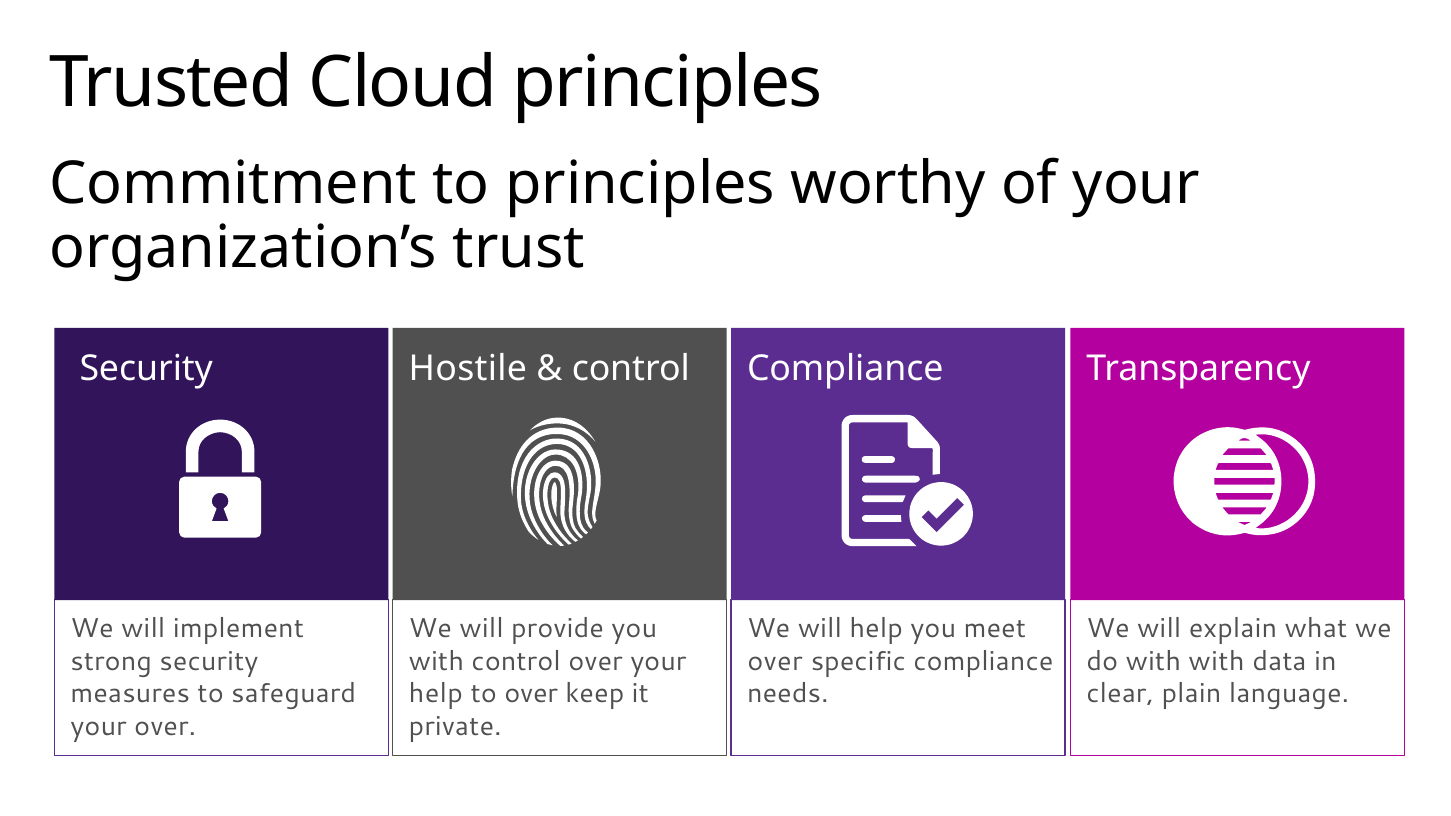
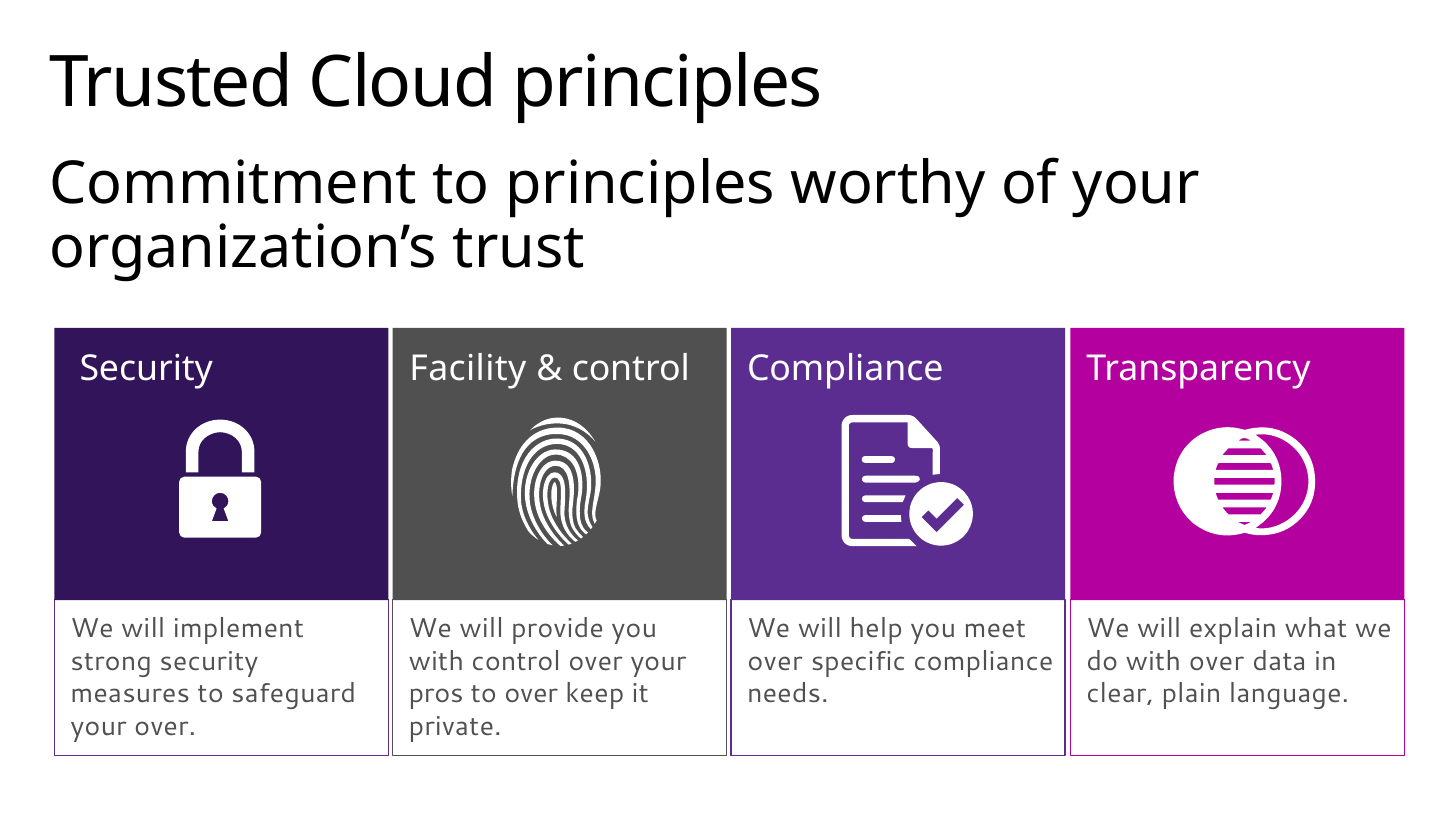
Hostile: Hostile -> Facility
with with: with -> over
help at (436, 694): help -> pros
